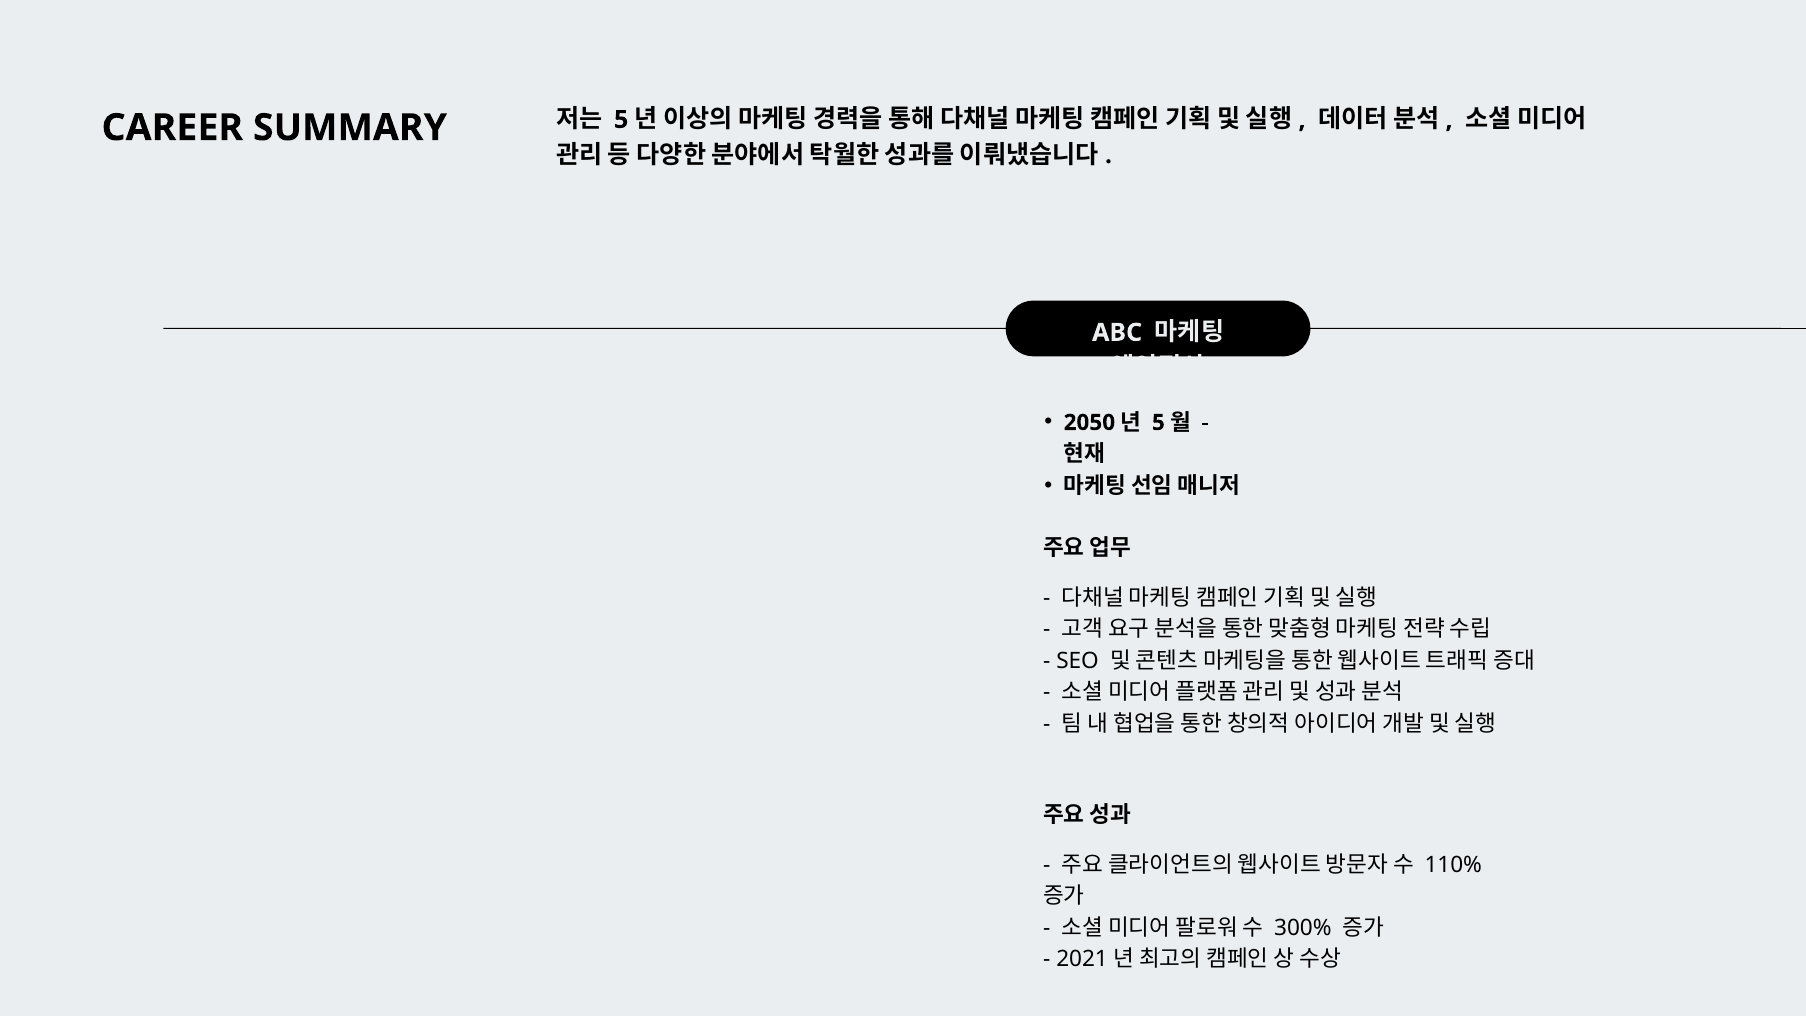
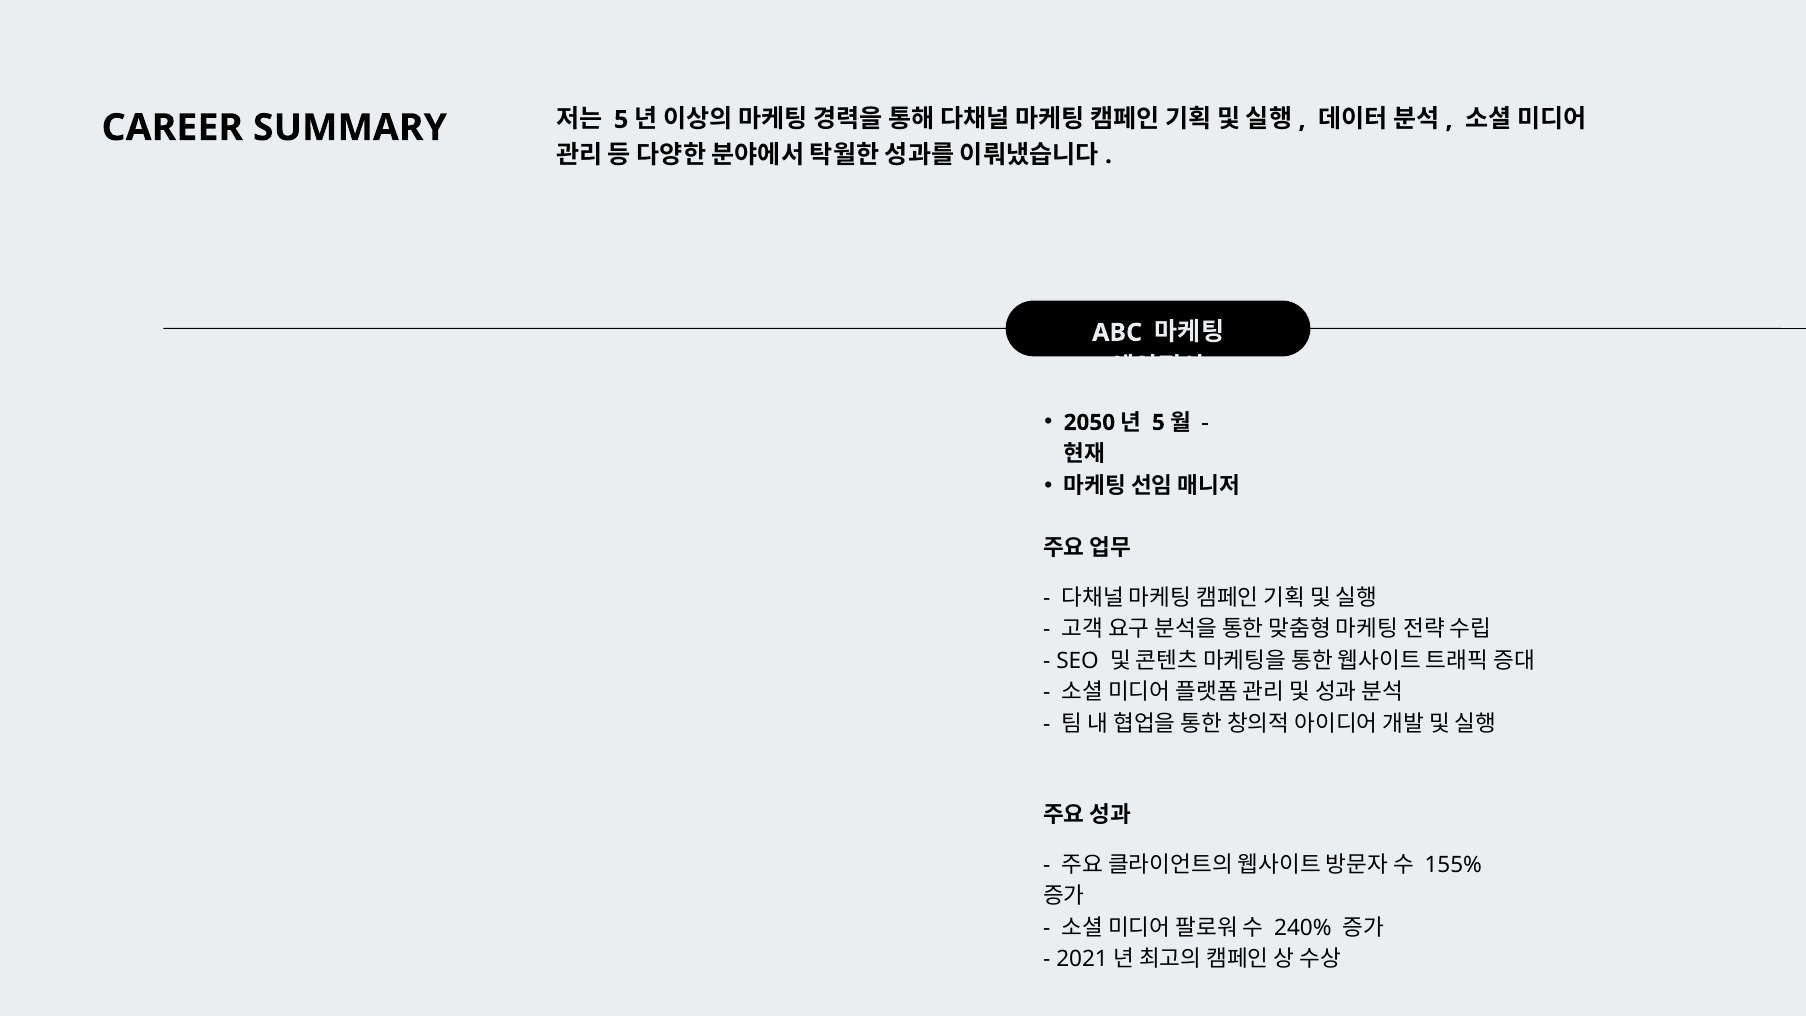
110%: 110% -> 155%
300%: 300% -> 240%
